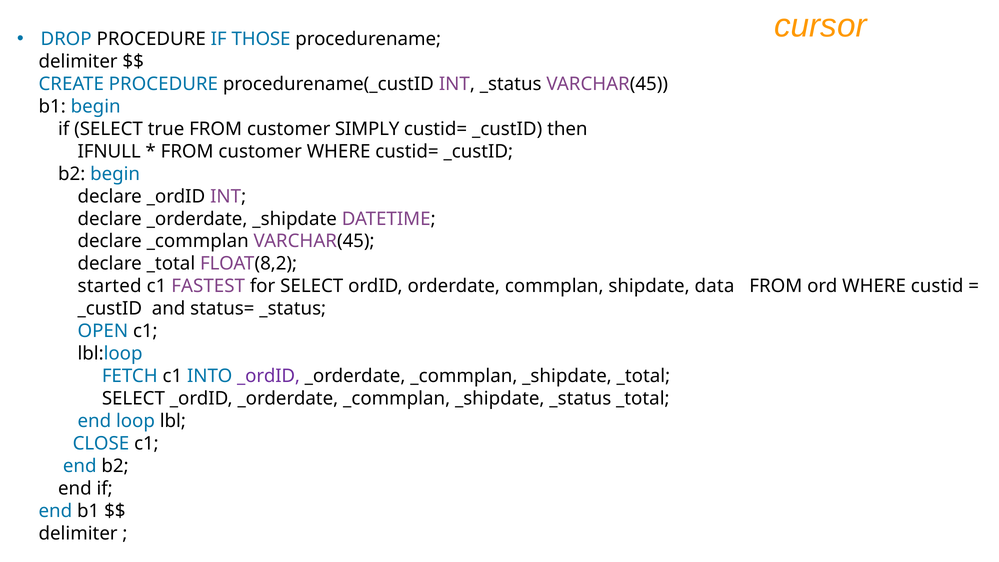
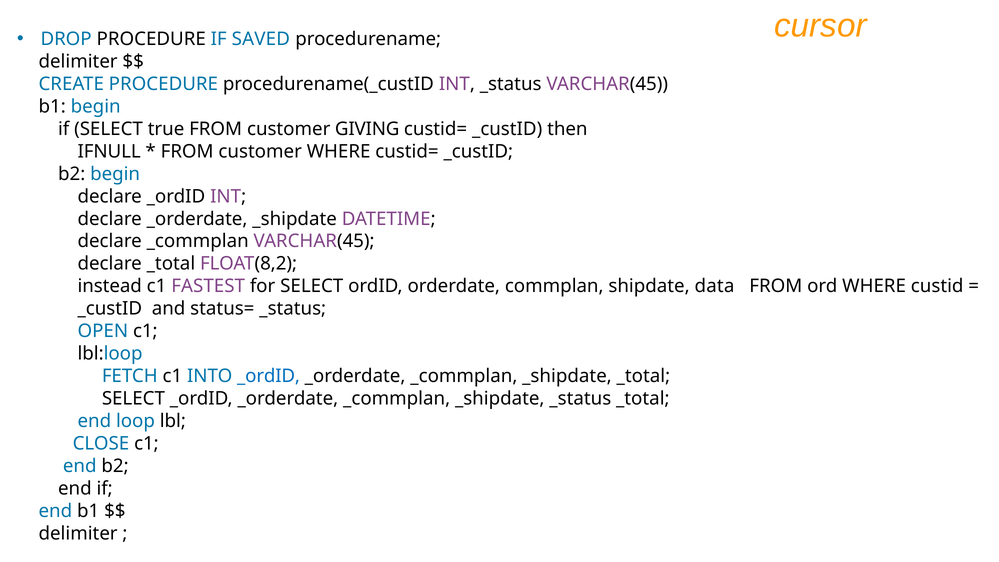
THOSE: THOSE -> SAVED
SIMPLY: SIMPLY -> GIVING
started: started -> instead
_ordID at (269, 376) colour: purple -> blue
